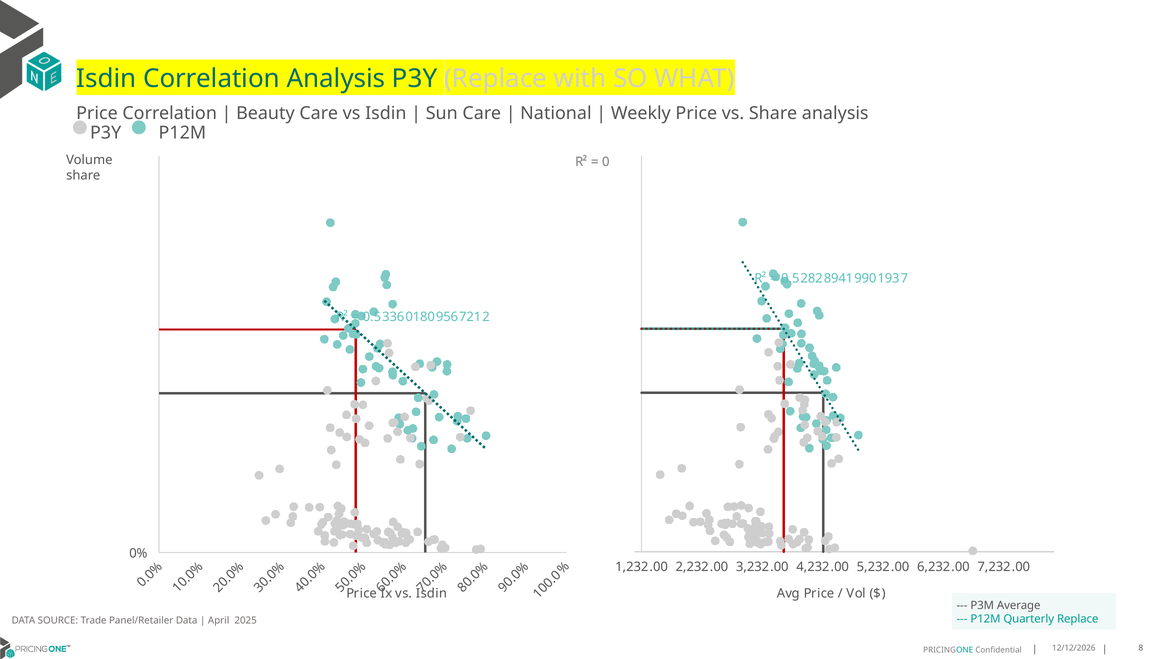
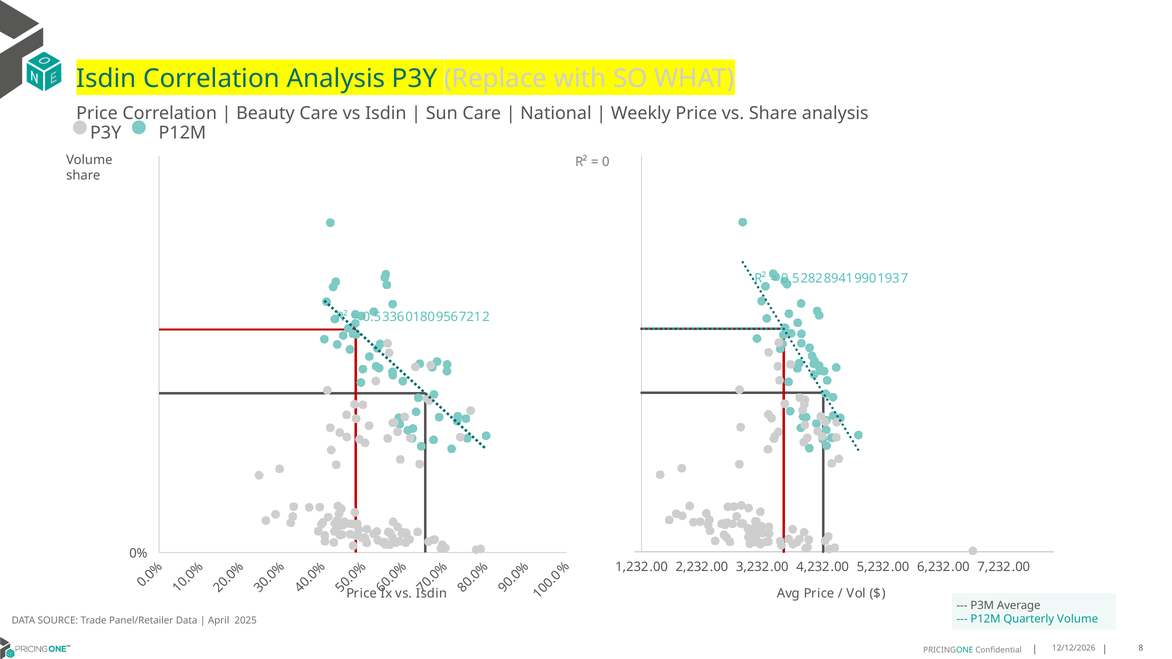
Quarterly Replace: Replace -> Volume
